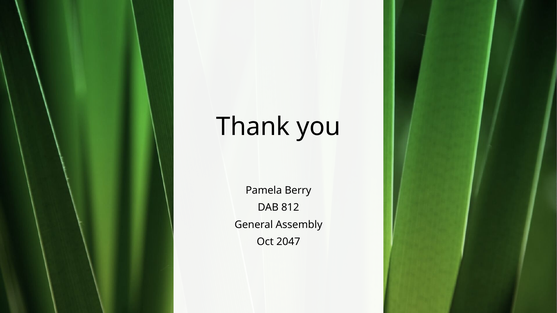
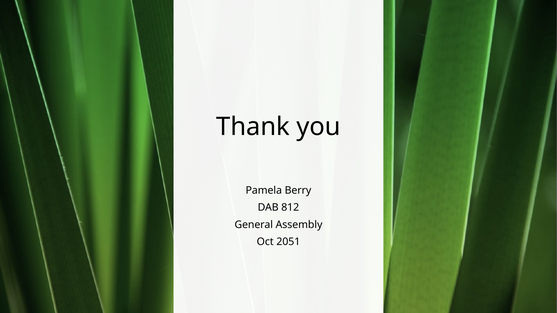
2047: 2047 -> 2051
